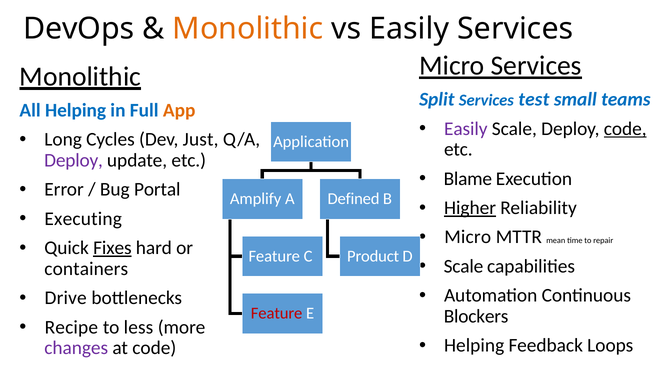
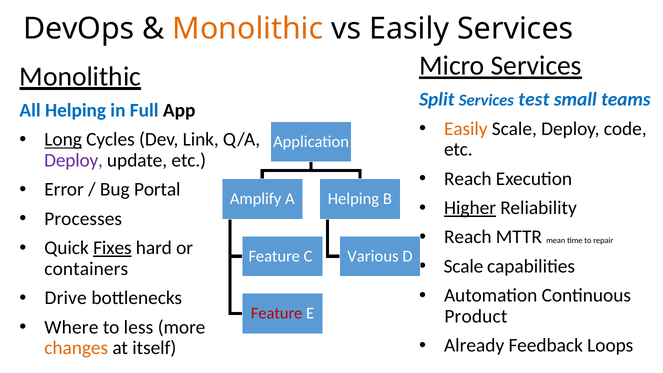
App colour: orange -> black
Easily at (466, 129) colour: purple -> orange
code at (625, 129) underline: present -> none
Long underline: none -> present
Just: Just -> Link
Blame at (468, 179): Blame -> Reach
Defined at (354, 199): Defined -> Helping
Executing: Executing -> Processes
Micro at (468, 237): Micro -> Reach
Product: Product -> Various
Blockers: Blockers -> Product
Recipe: Recipe -> Where
Helping at (474, 345): Helping -> Already
changes colour: purple -> orange
at code: code -> itself
